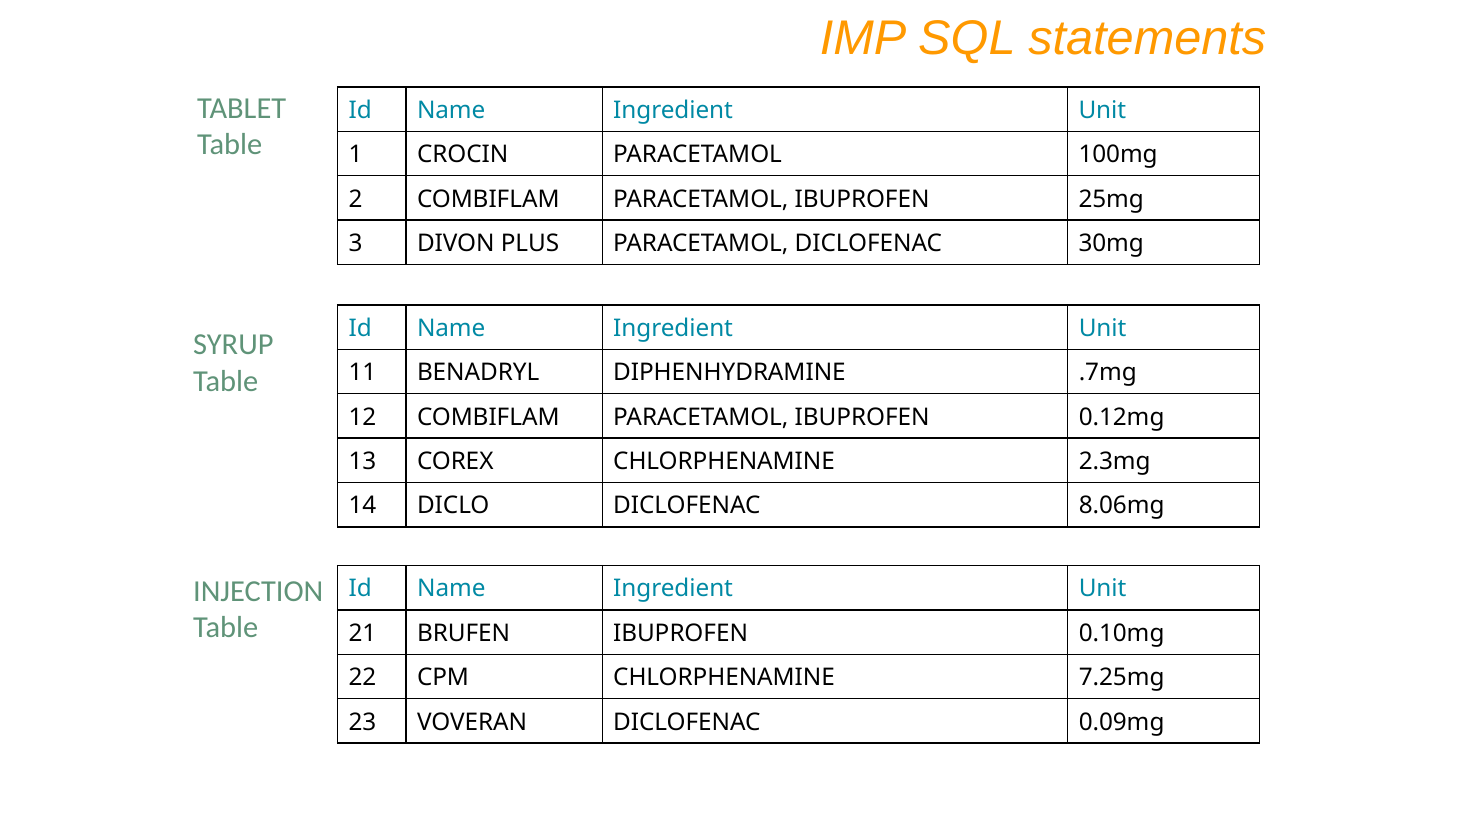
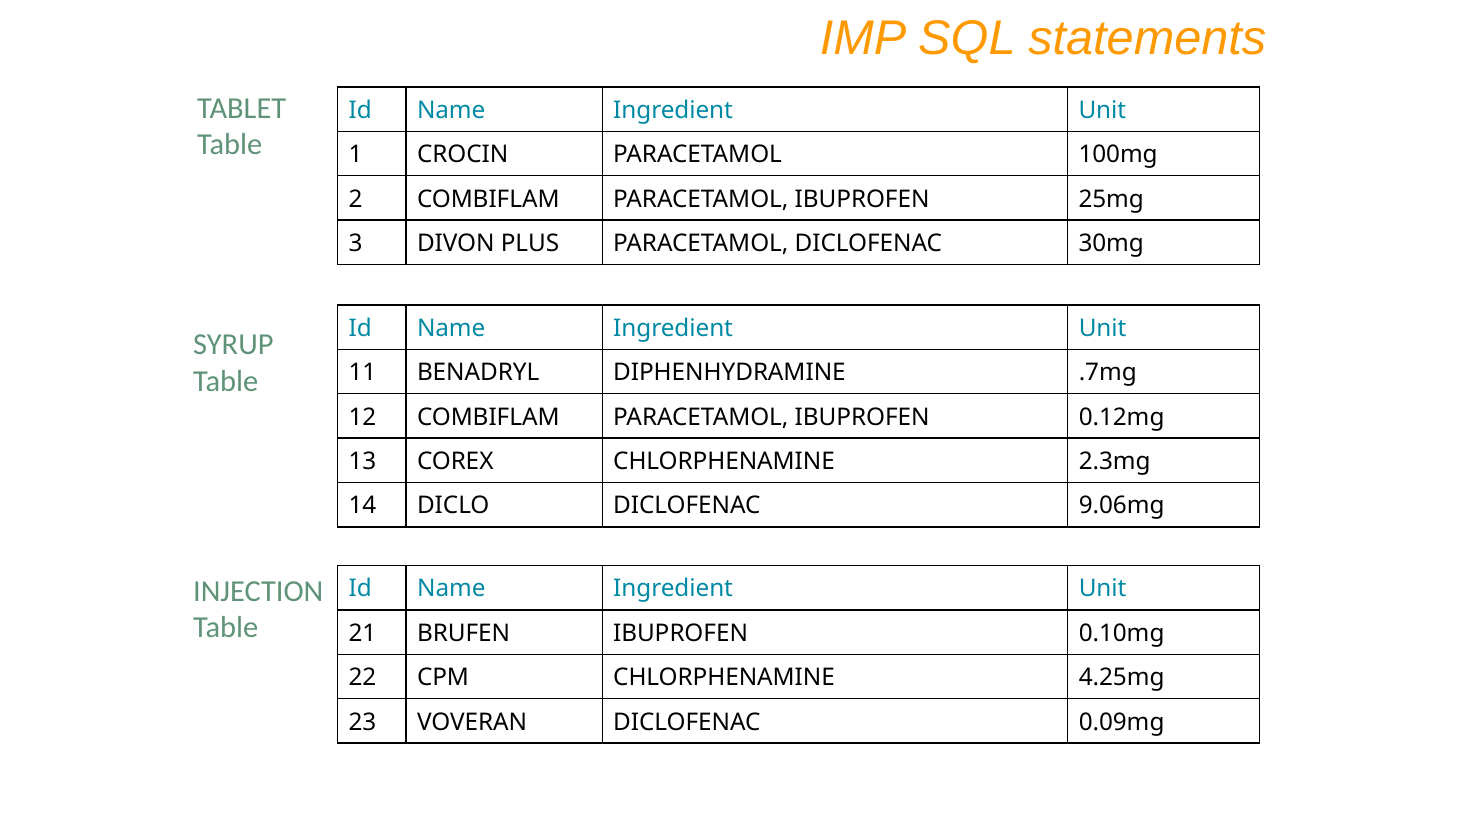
8.06mg: 8.06mg -> 9.06mg
7.25mg: 7.25mg -> 4.25mg
